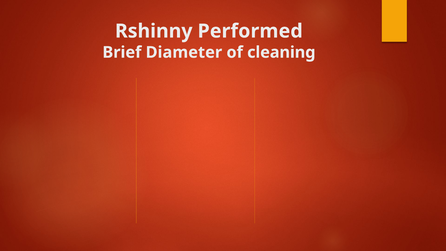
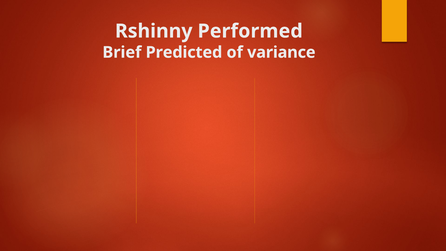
Diameter: Diameter -> Predicted
cleaning: cleaning -> variance
